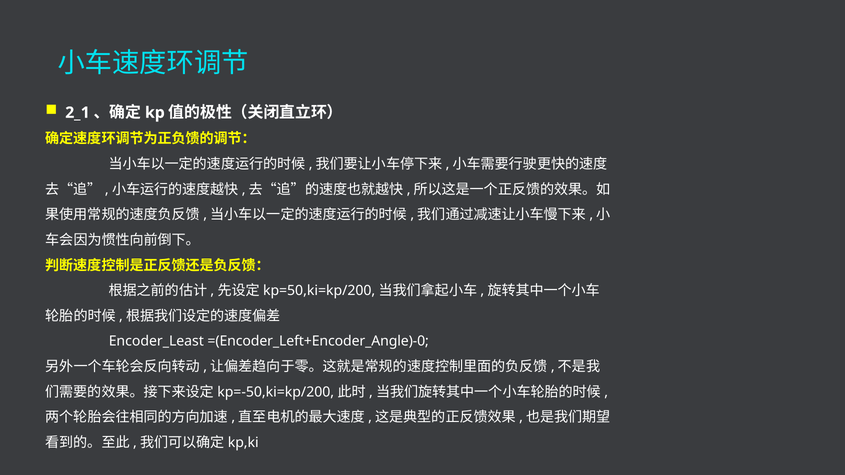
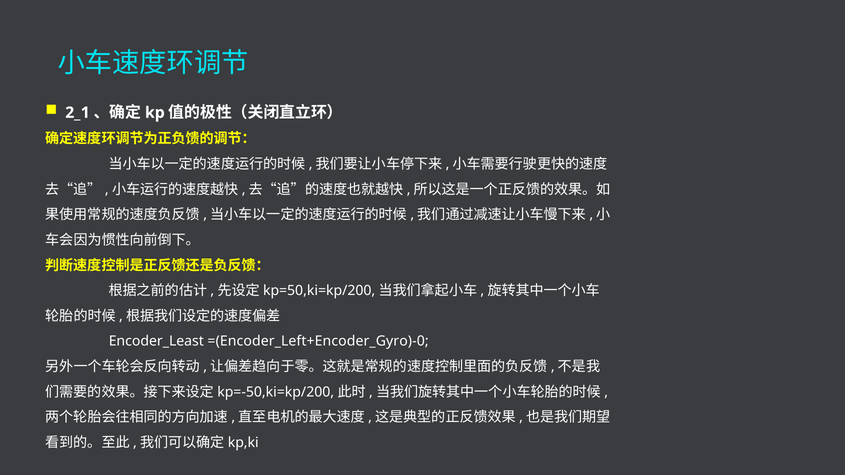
=(Encoder_Left+Encoder_Angle)-0: =(Encoder_Left+Encoder_Angle)-0 -> =(Encoder_Left+Encoder_Gyro)-0
